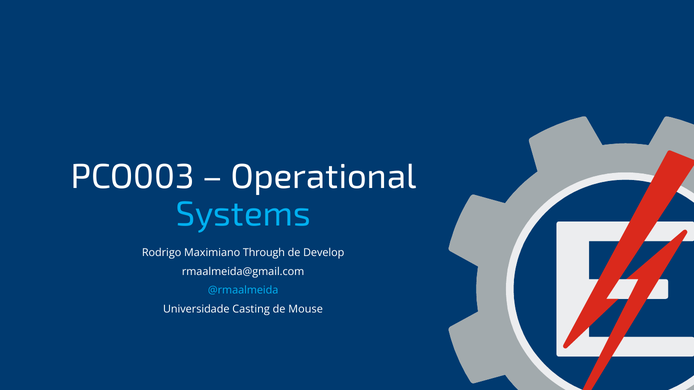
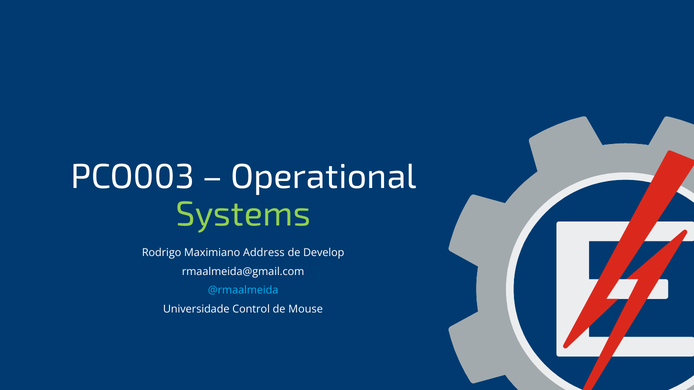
Systems colour: light blue -> light green
Through: Through -> Address
Casting: Casting -> Control
